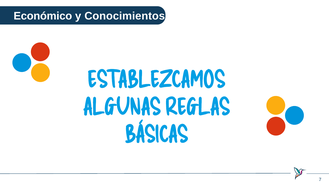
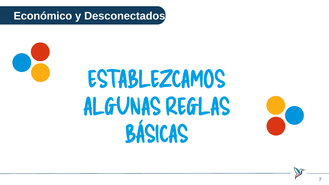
Conocimientos: Conocimientos -> Desconectados
